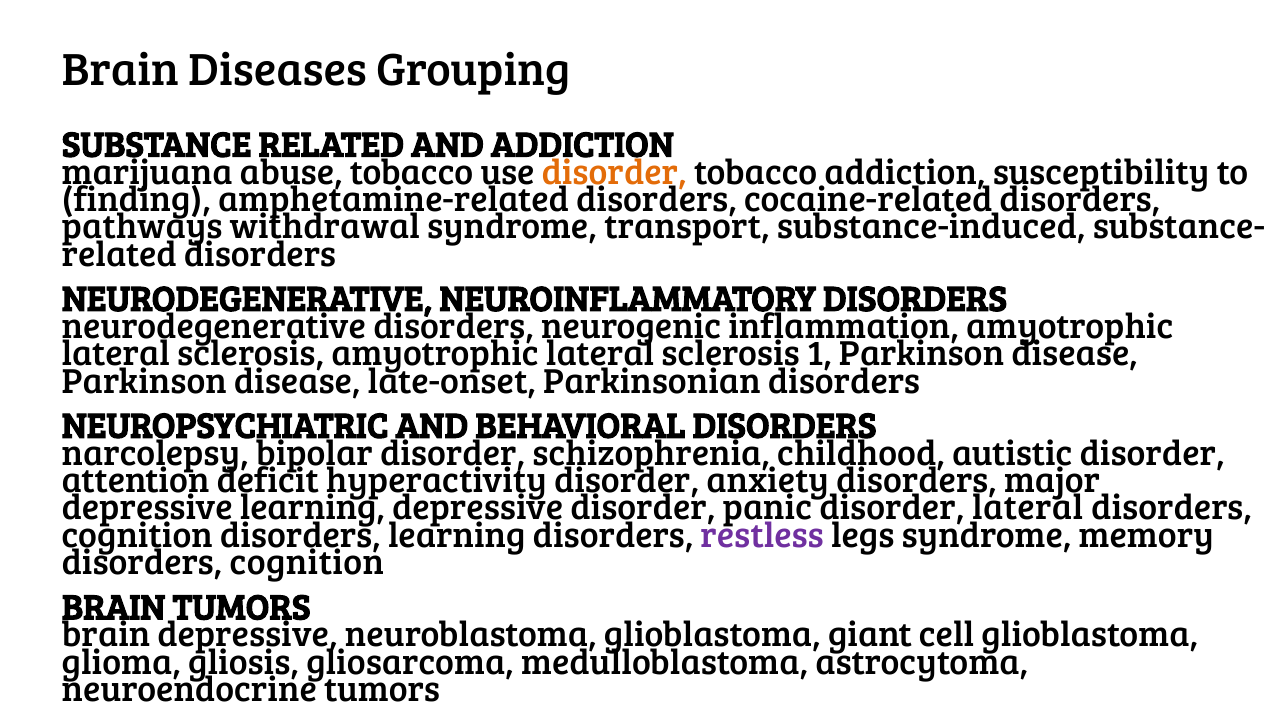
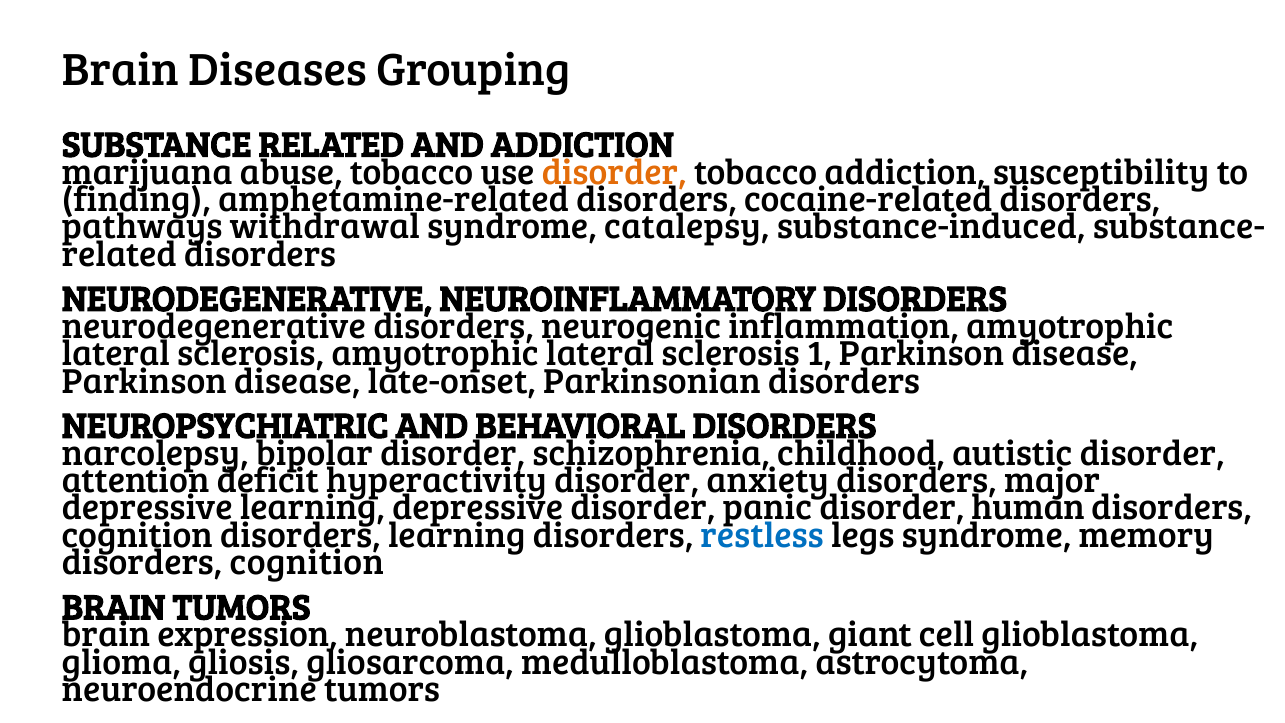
transport: transport -> catalepsy
disorder lateral: lateral -> human
restless colour: purple -> blue
brain depressive: depressive -> expression
